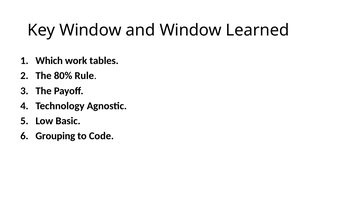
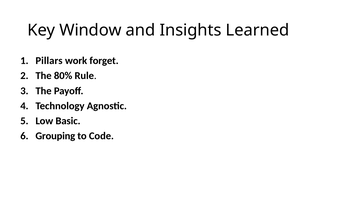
and Window: Window -> Insights
Which: Which -> Pillars
tables: tables -> forget
